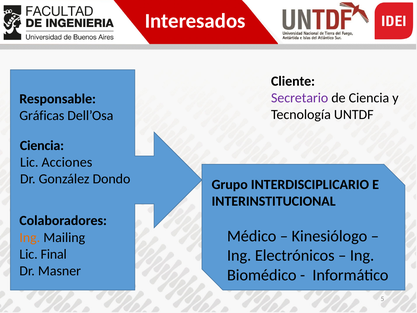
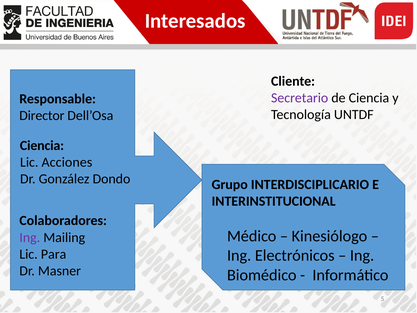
Gráficas: Gráficas -> Director
Ing at (30, 237) colour: orange -> purple
Final: Final -> Para
